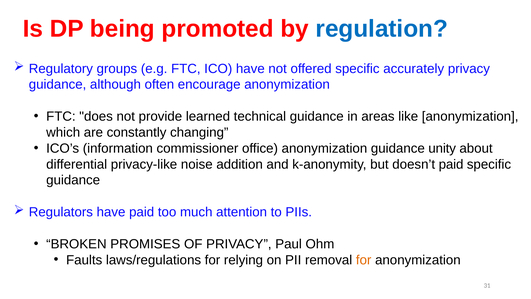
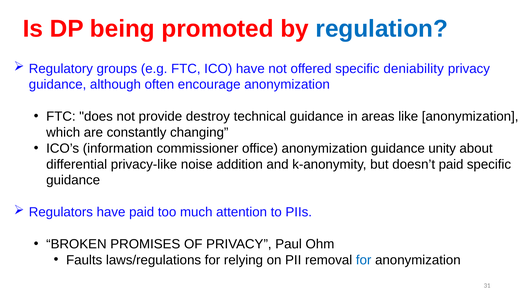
accurately: accurately -> deniability
learned: learned -> destroy
for at (364, 260) colour: orange -> blue
